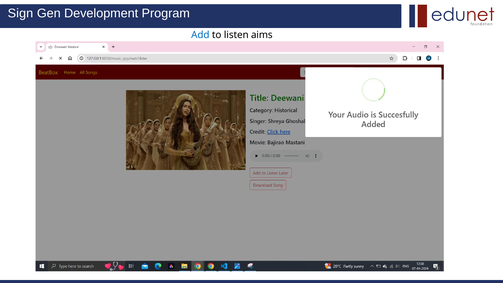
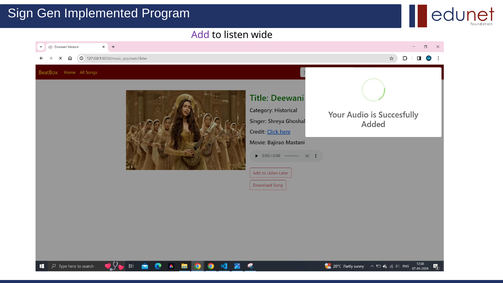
Development: Development -> Implemented
Add colour: blue -> purple
aims: aims -> wide
